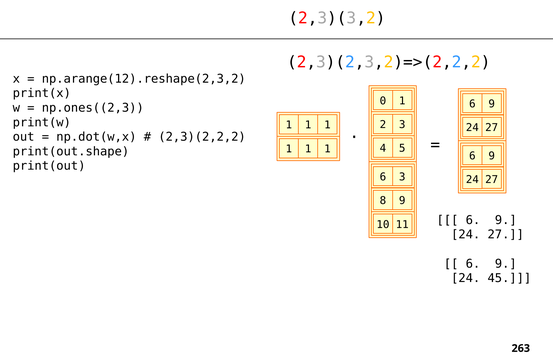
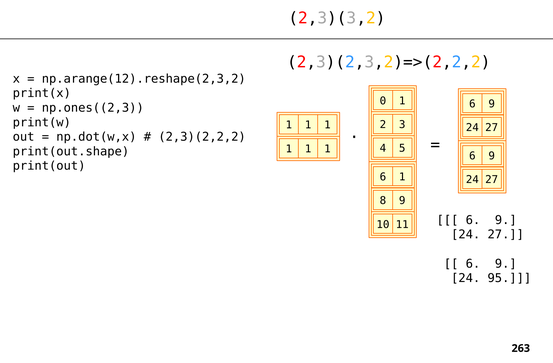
6 3: 3 -> 1
45: 45 -> 95
